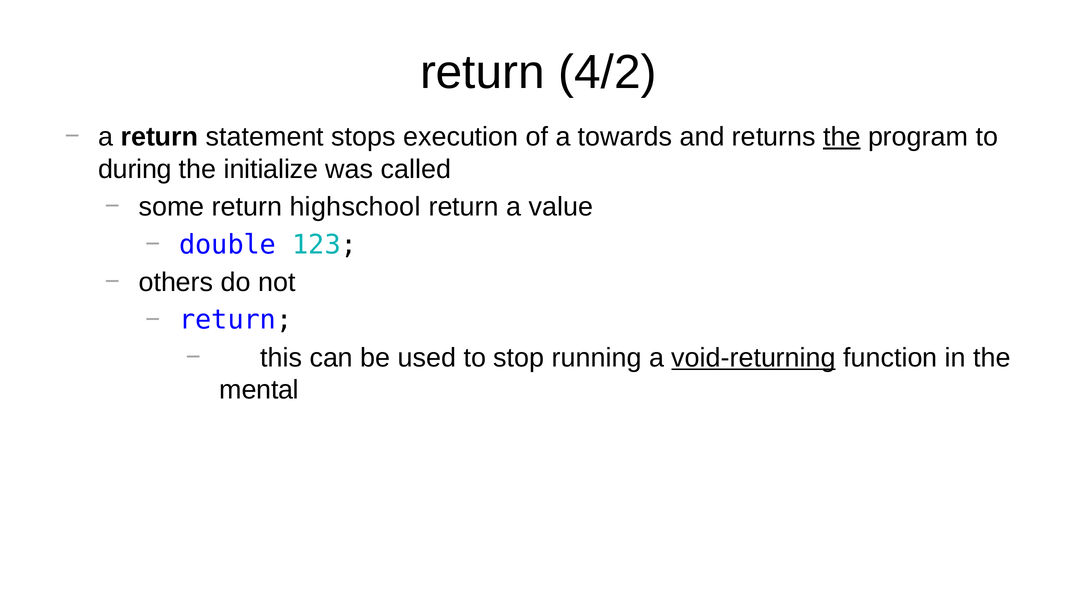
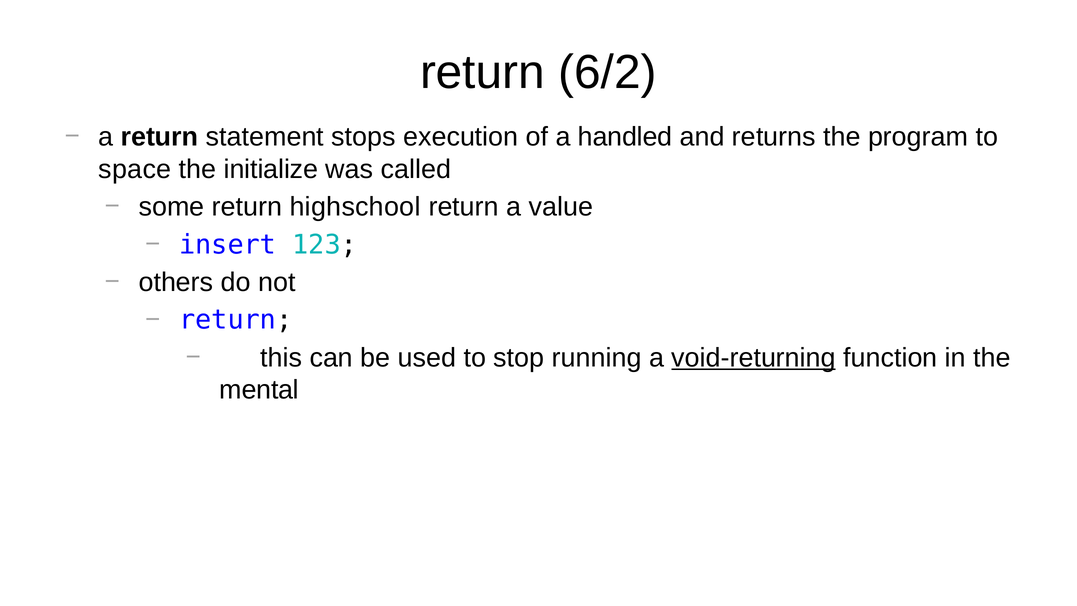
4/2: 4/2 -> 6/2
towards: towards -> handled
the at (842, 137) underline: present -> none
during: during -> space
double: double -> insert
